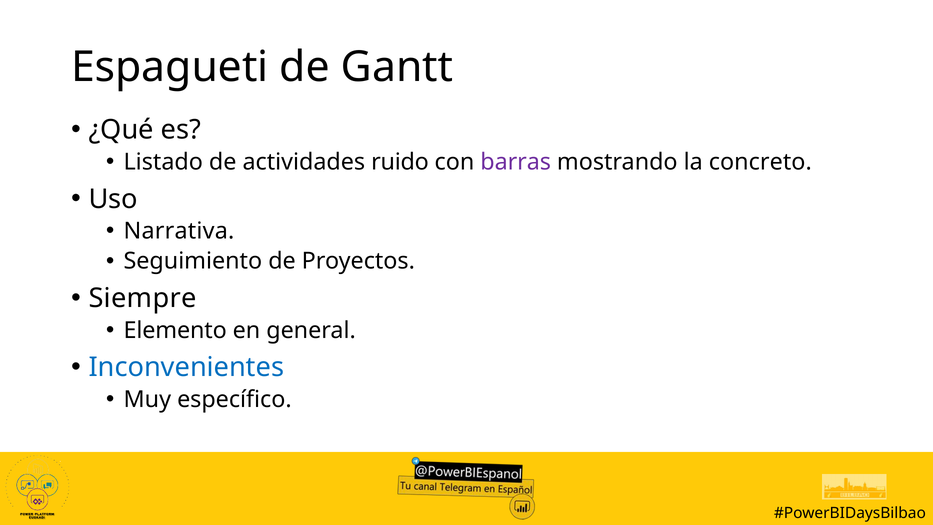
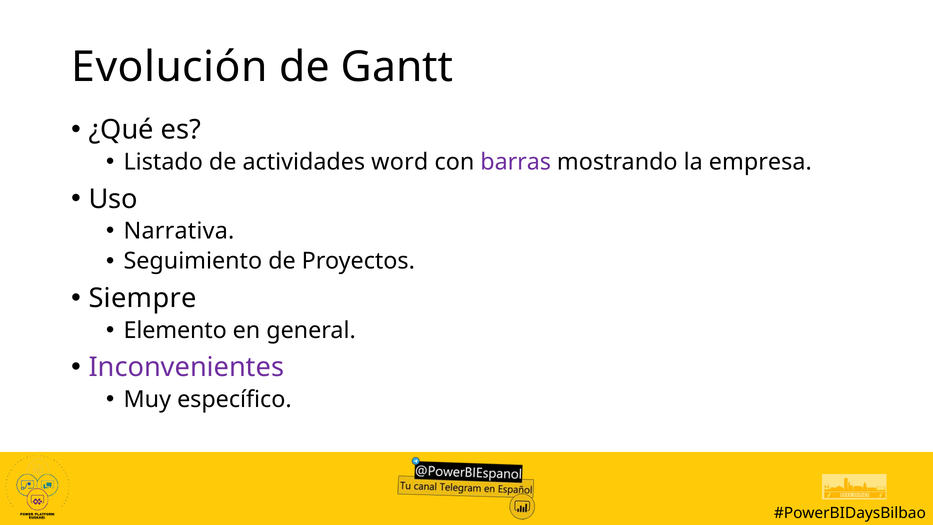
Espagueti: Espagueti -> Evolución
ruido: ruido -> word
concreto: concreto -> empresa
Inconvenientes colour: blue -> purple
